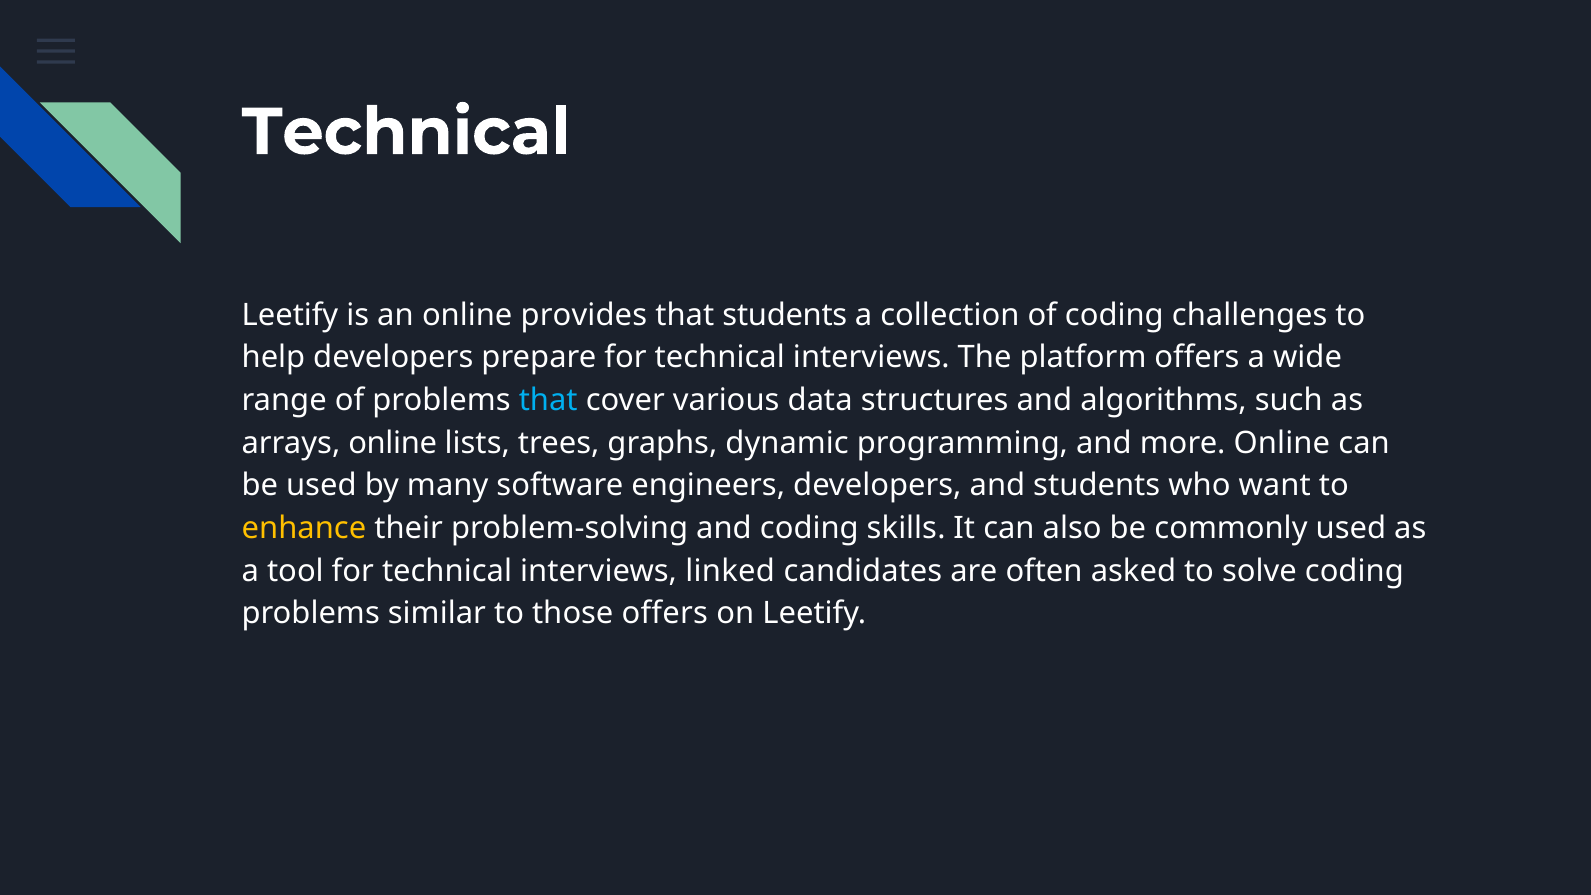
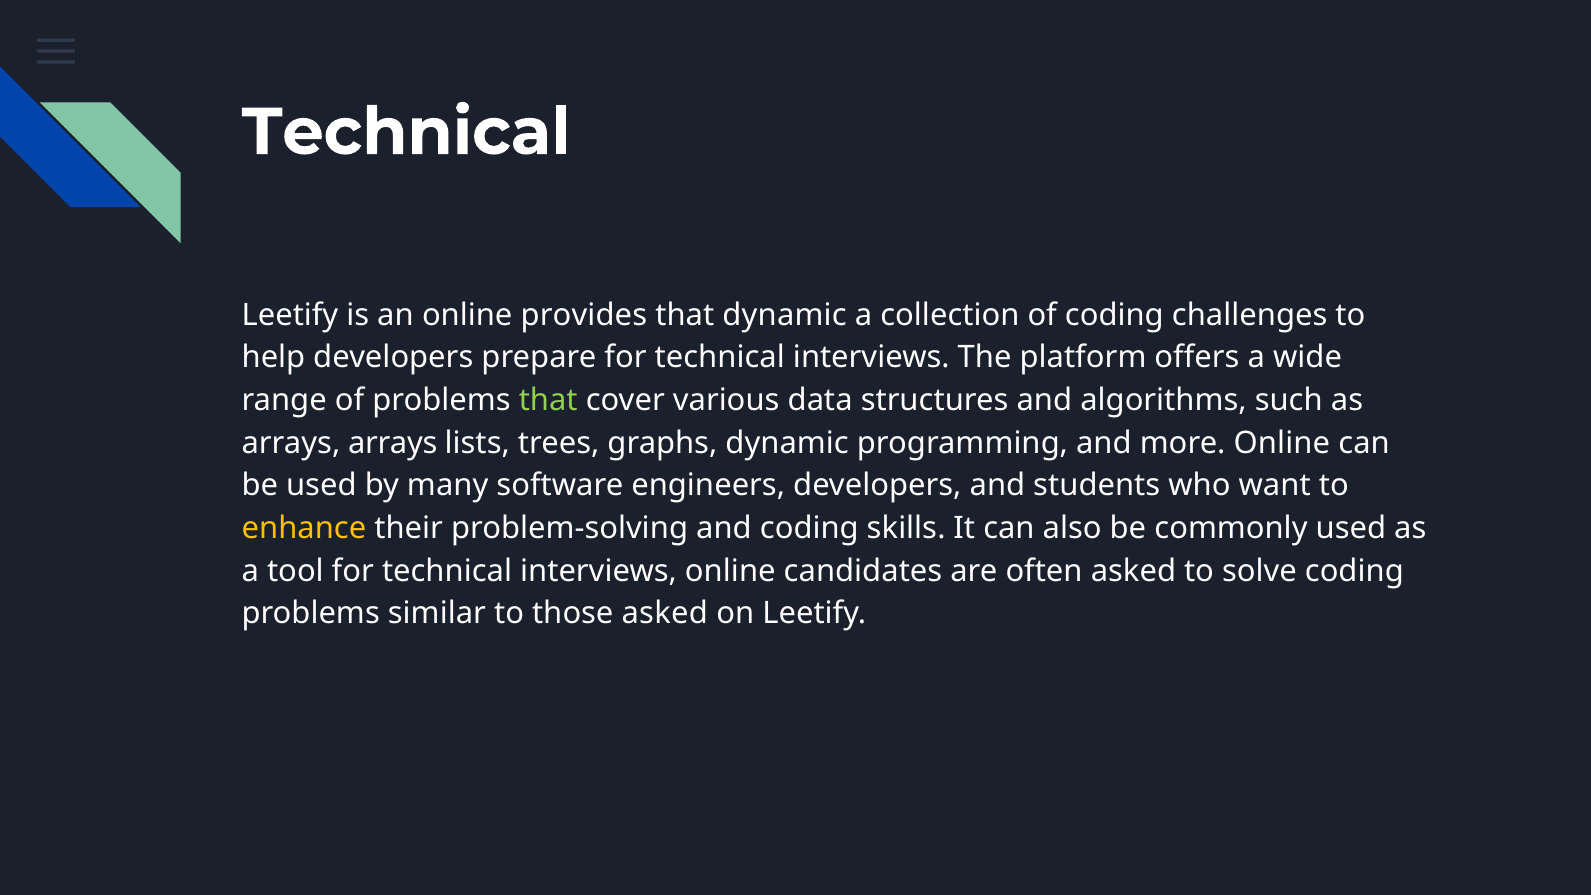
that students: students -> dynamic
that at (548, 400) colour: light blue -> light green
arrays online: online -> arrays
interviews linked: linked -> online
those offers: offers -> asked
